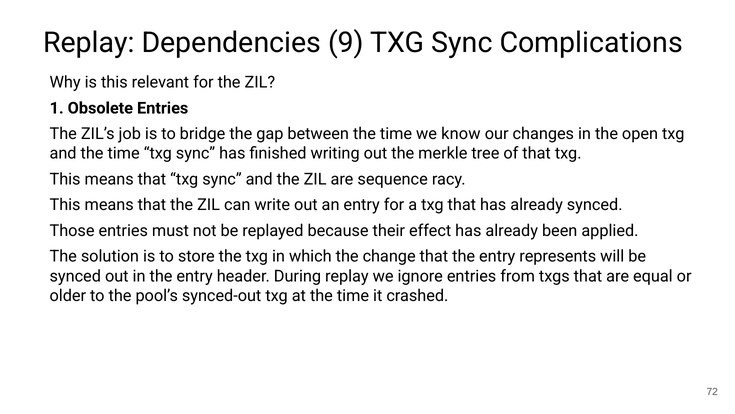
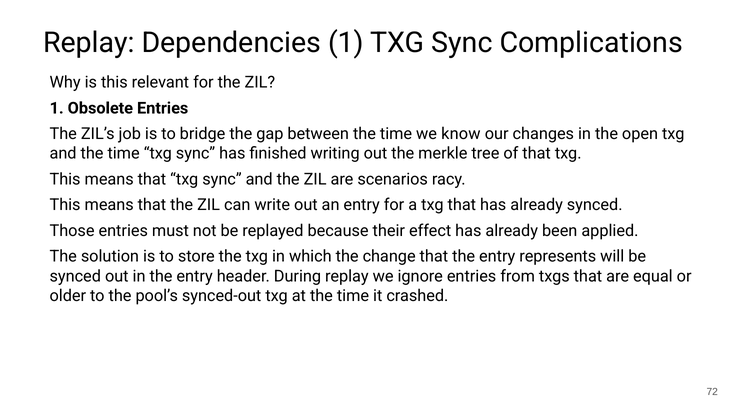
Dependencies 9: 9 -> 1
sequence: sequence -> scenarios
